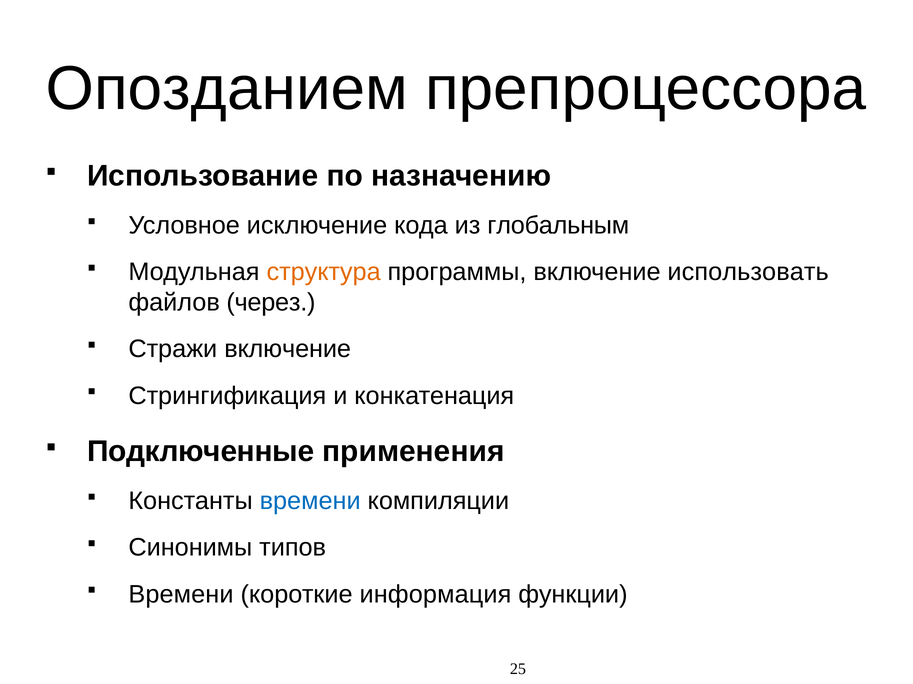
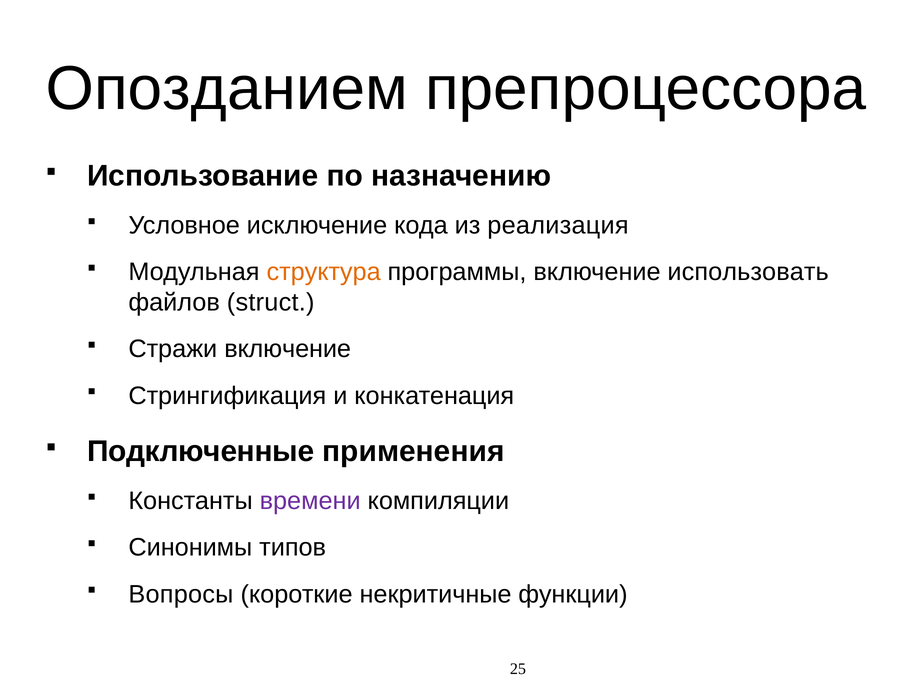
глобальным: глобальным -> реализация
через: через -> struct
времени at (310, 502) colour: blue -> purple
Времени at (181, 595): Времени -> Вопросы
информация: информация -> некритичные
